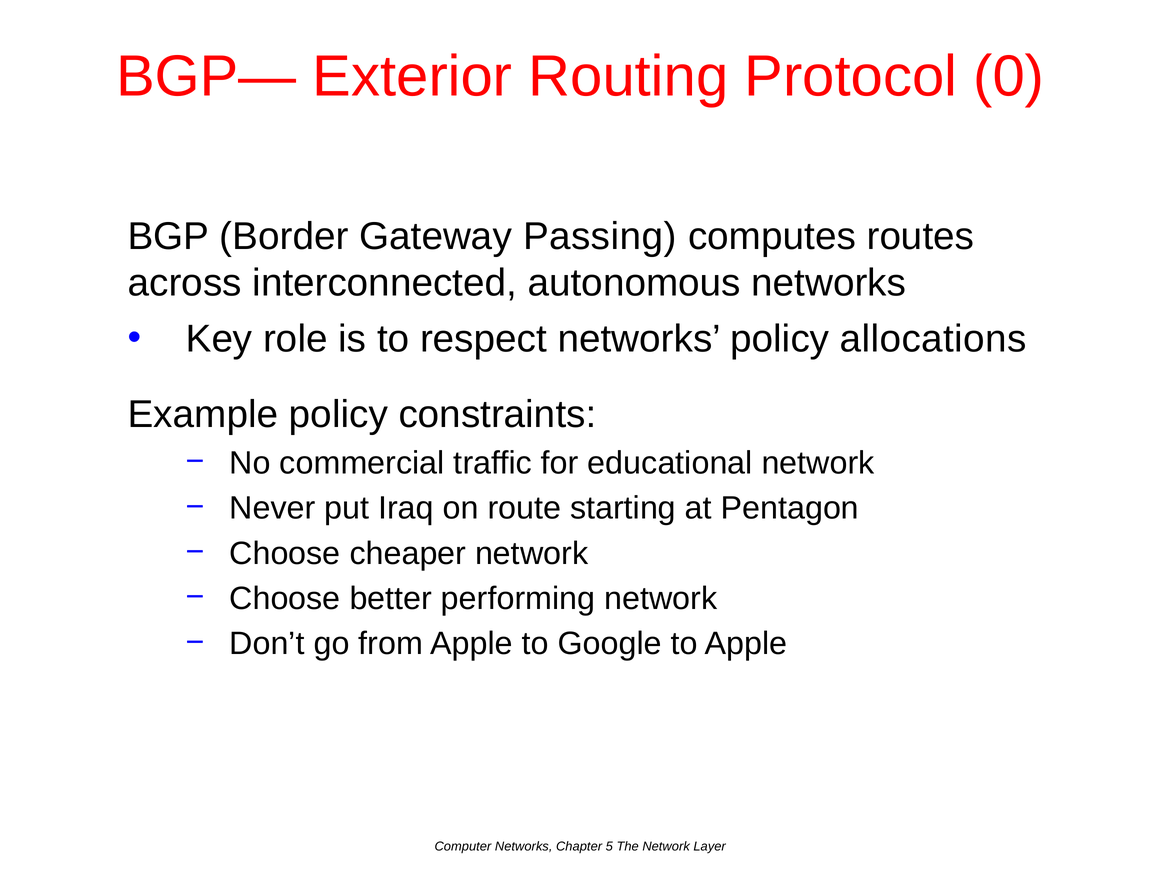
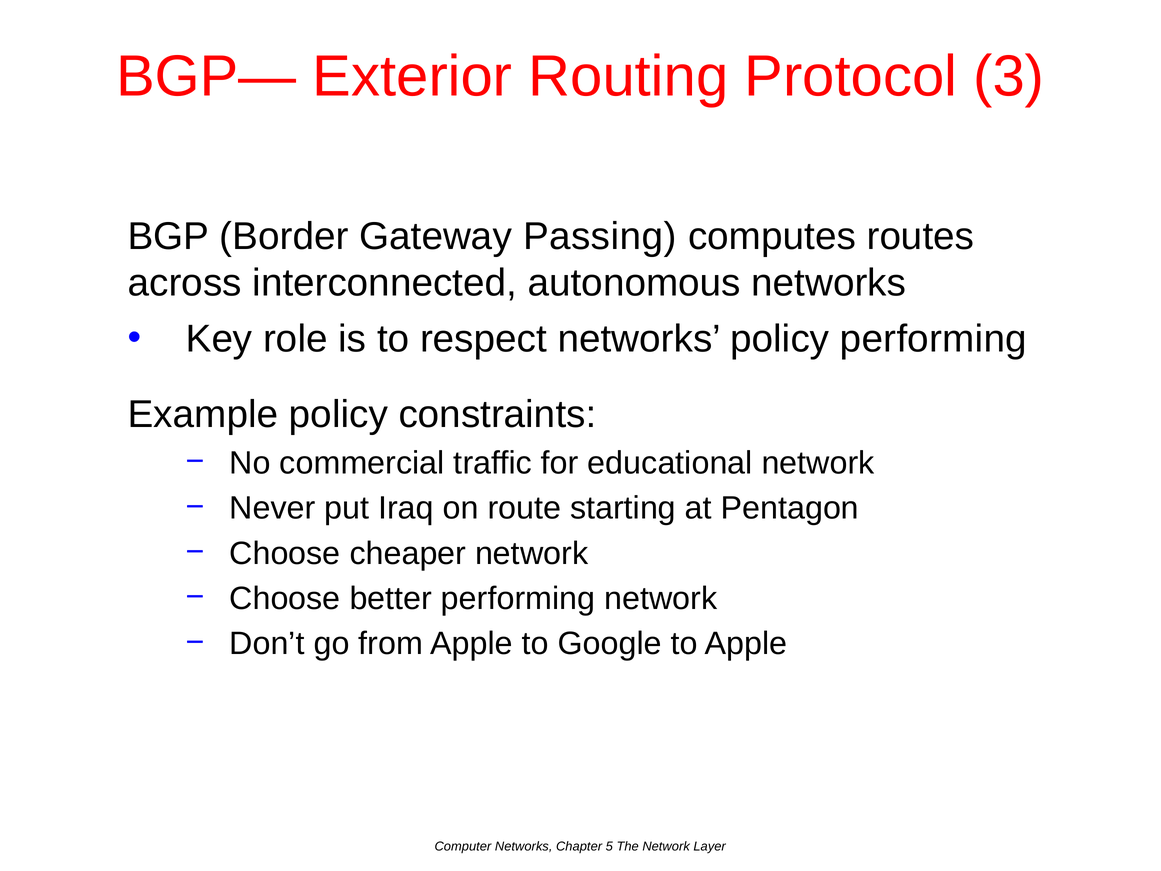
0: 0 -> 3
policy allocations: allocations -> performing
